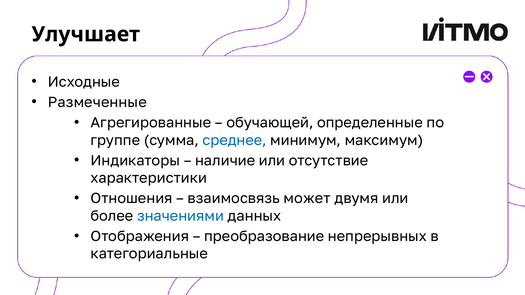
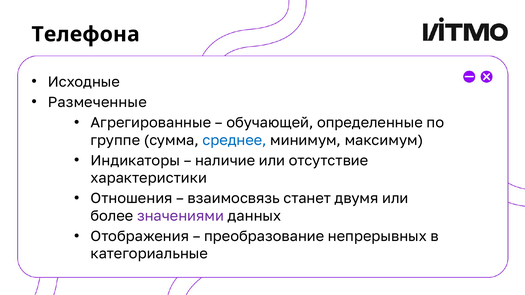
Улучшает: Улучшает -> Телефона
может: может -> станет
значениями colour: blue -> purple
